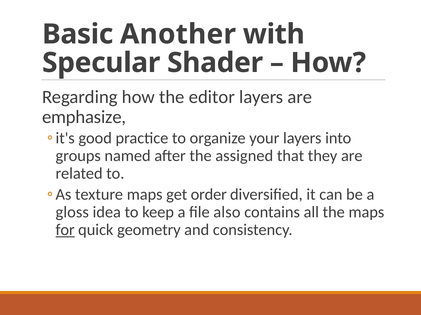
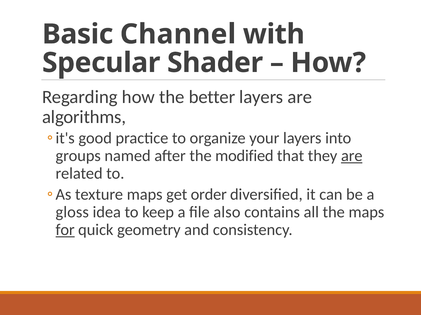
Another: Another -> Channel
editor: editor -> better
emphasize: emphasize -> algorithms
assigned: assigned -> modified
are at (352, 156) underline: none -> present
